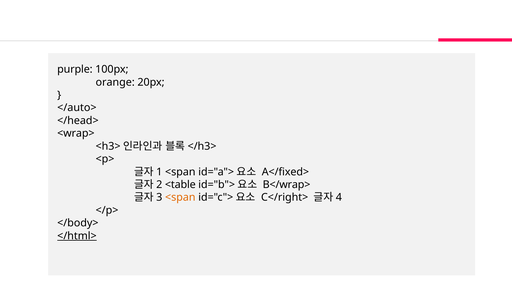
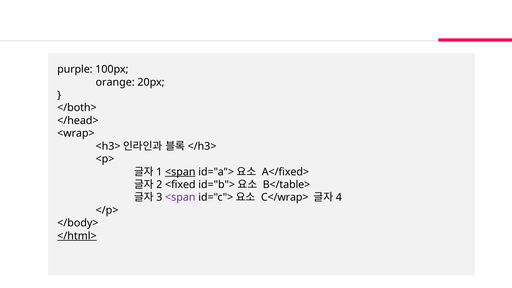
</auto>: </auto> -> </both>
<span at (180, 172) underline: none -> present
<table: <table -> <fixed
B</wrap>: B</wrap> -> B</table>
<span at (180, 197) colour: orange -> purple
C</right>: C</right> -> C</wrap>
